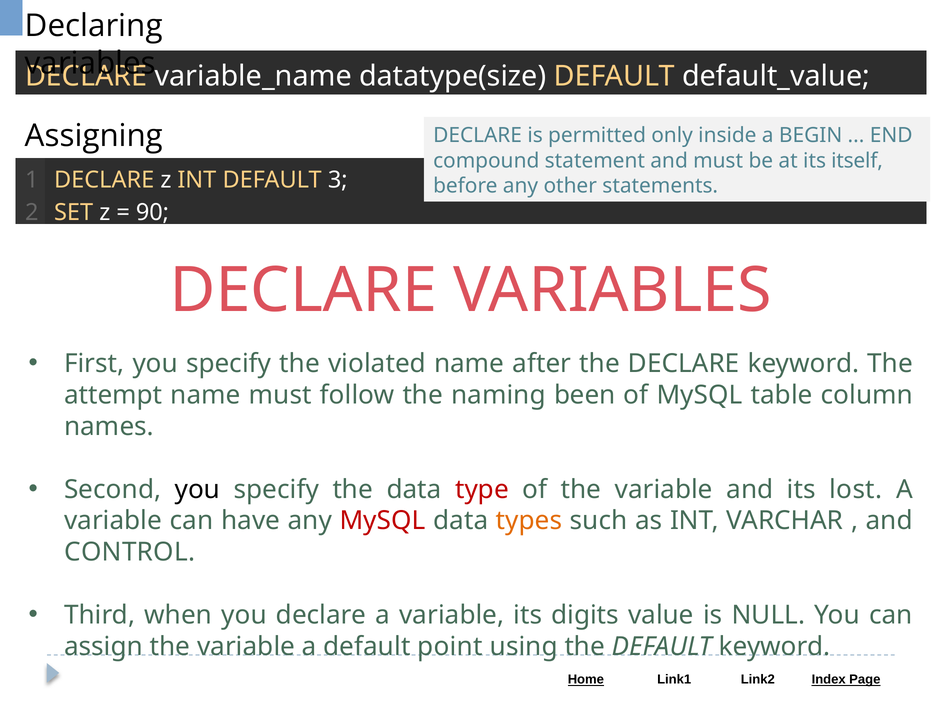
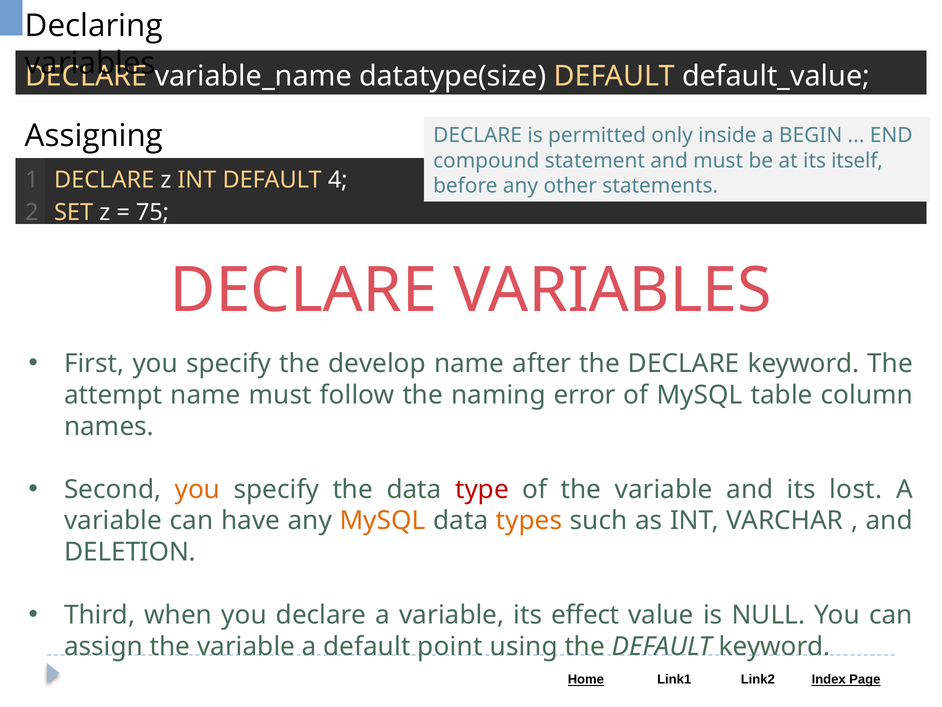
3: 3 -> 4
90: 90 -> 75
violated: violated -> develop
been: been -> error
you at (197, 489) colour: black -> orange
MySQL at (383, 520) colour: red -> orange
CONTROL: CONTROL -> DELETION
digits: digits -> effect
